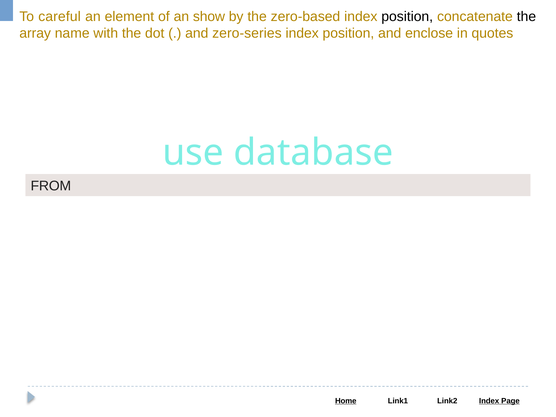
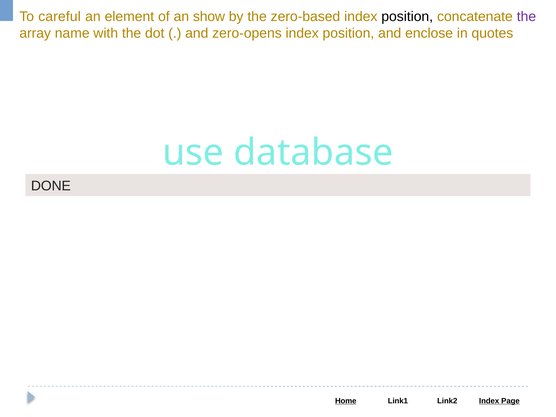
the at (526, 17) colour: black -> purple
zero-series: zero-series -> zero-opens
FROM: FROM -> DONE
